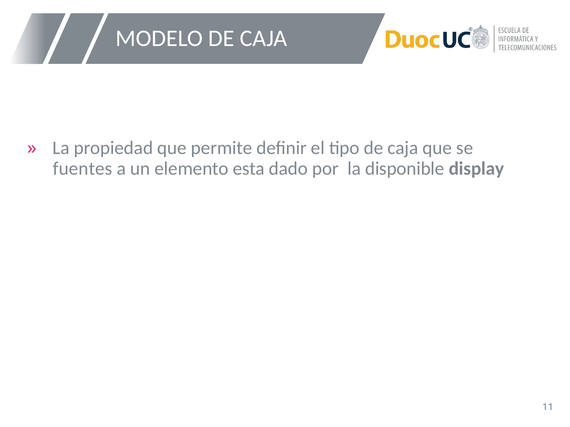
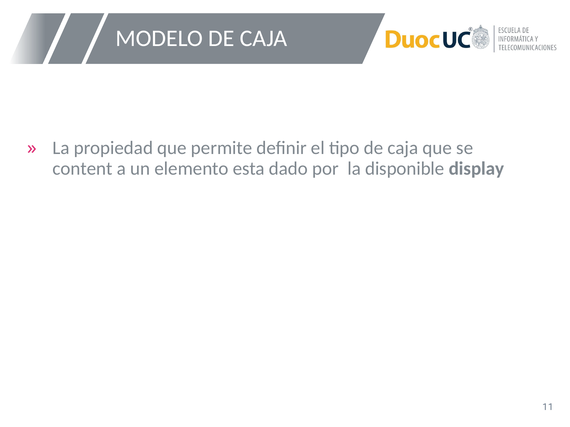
fuentes: fuentes -> content
